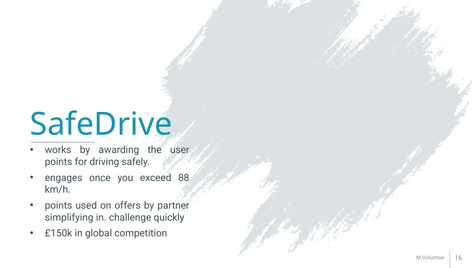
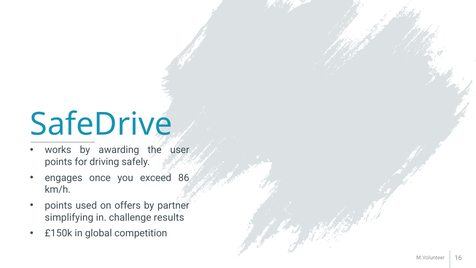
88: 88 -> 86
quickly: quickly -> results
